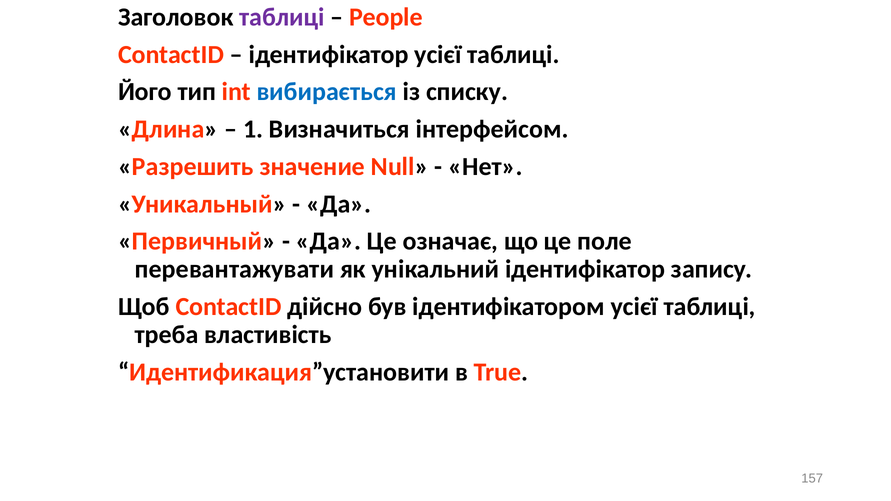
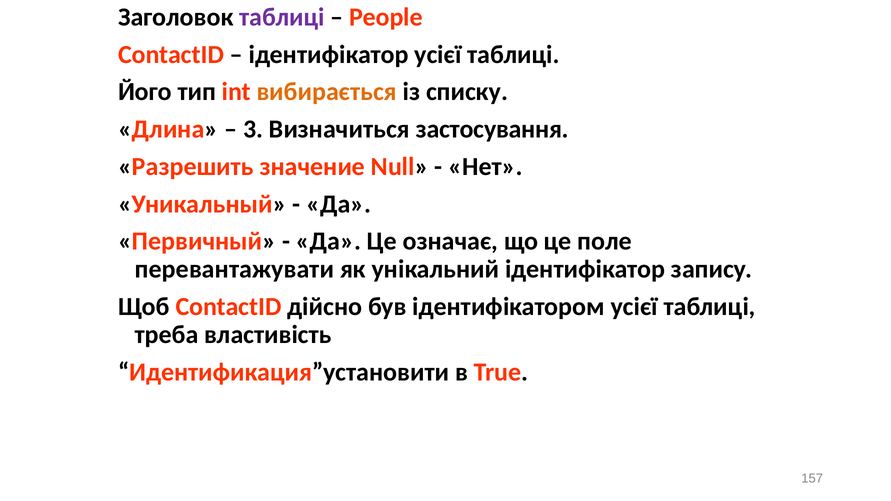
вибирається colour: blue -> orange
1: 1 -> 3
інтерфейсом: інтерфейсом -> застосування
